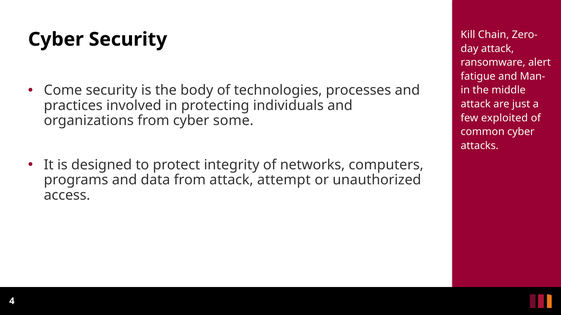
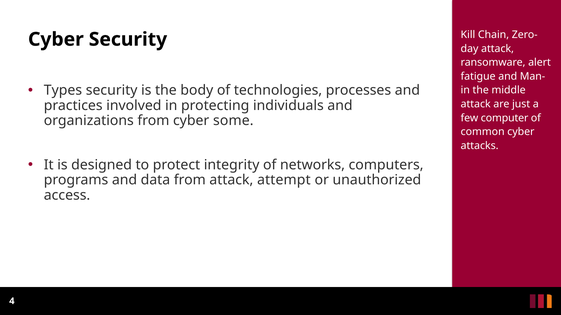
Come: Come -> Types
exploited: exploited -> computer
